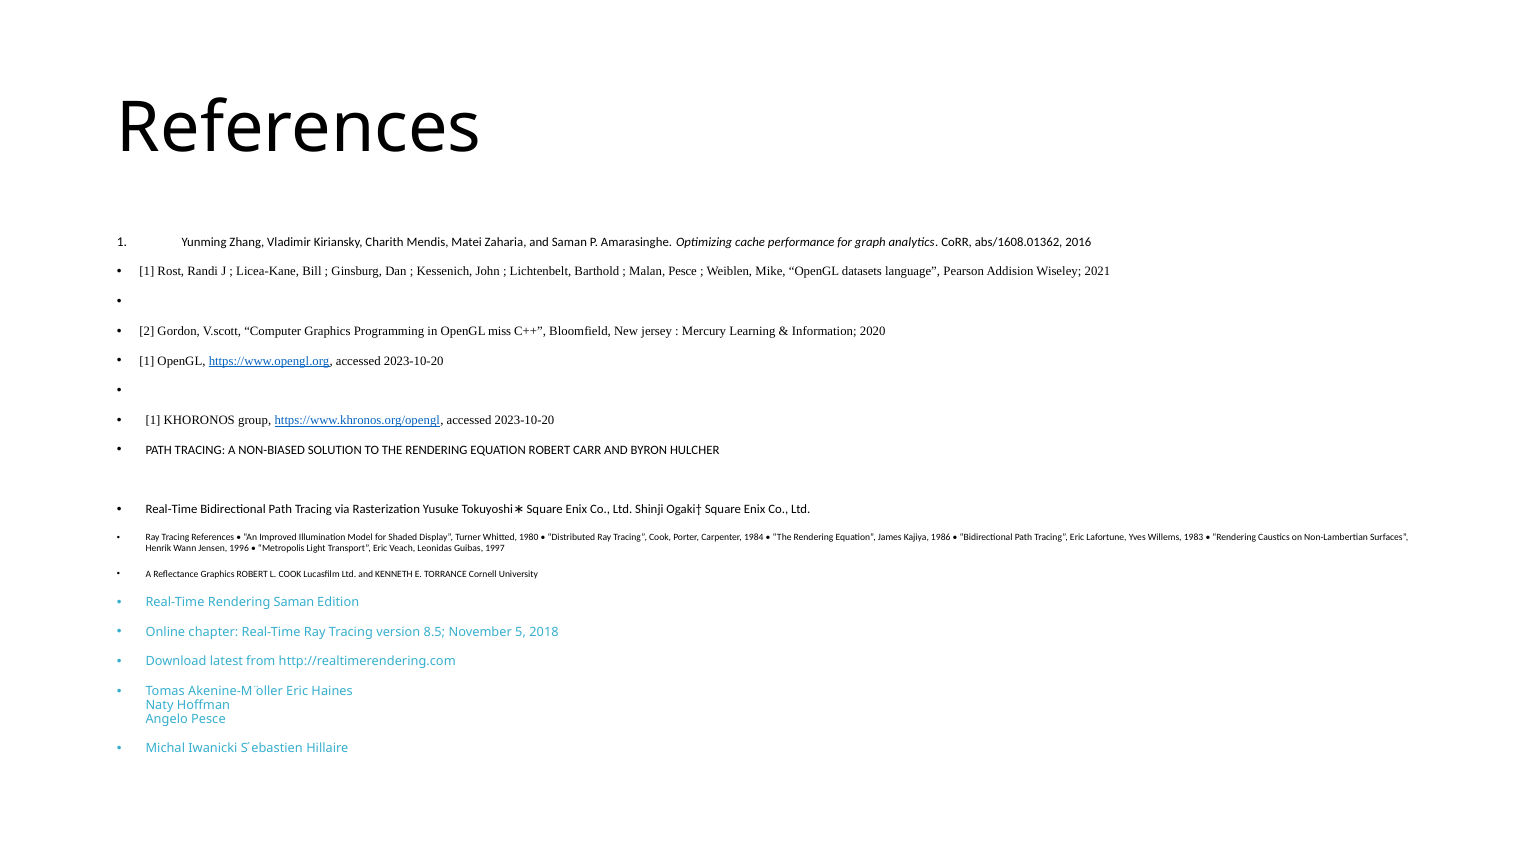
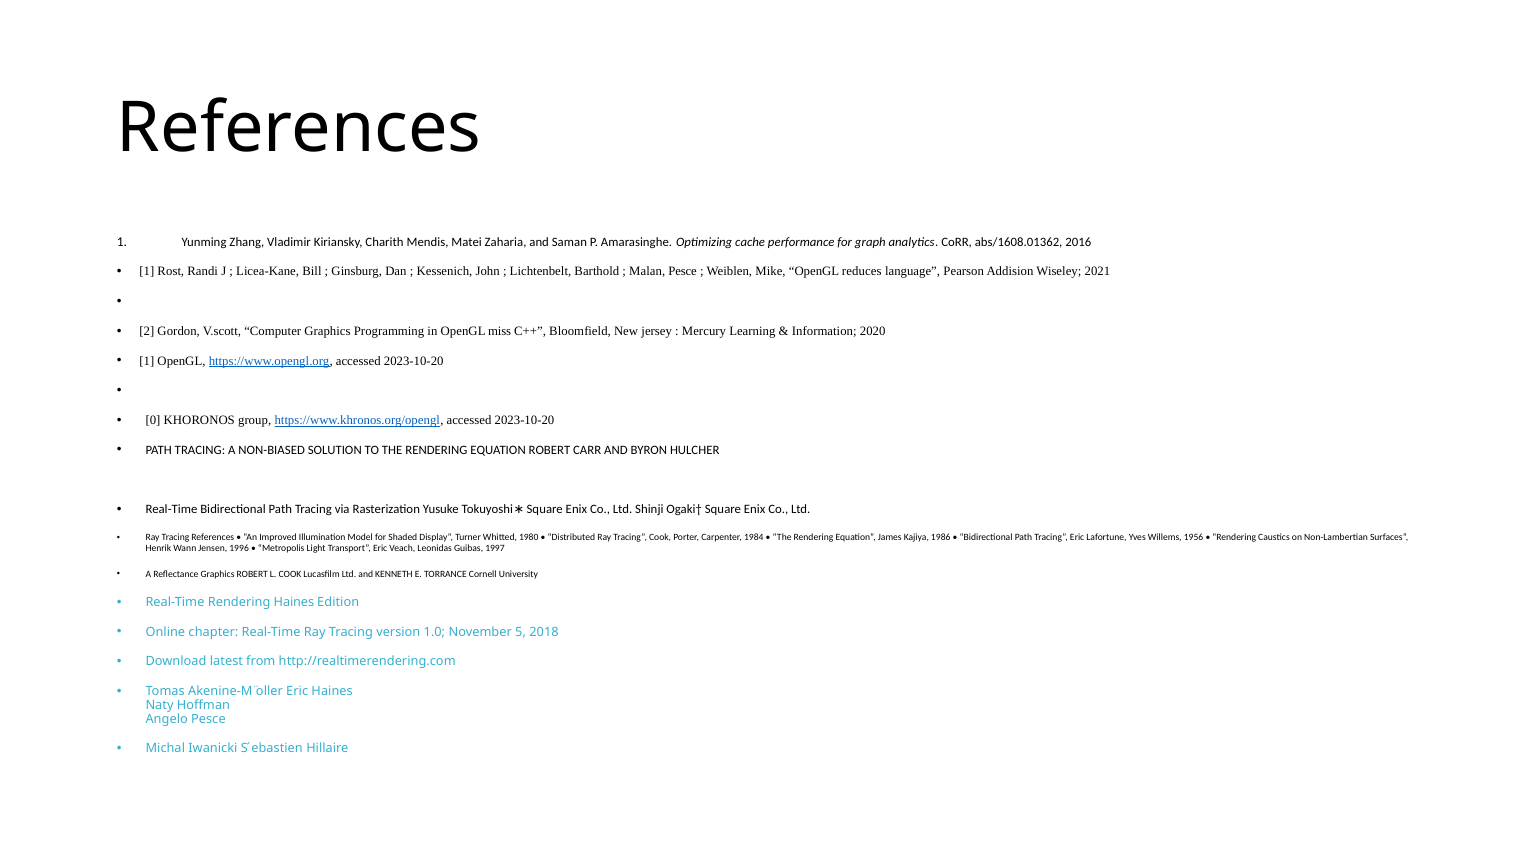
datasets: datasets -> reduces
1 at (153, 421): 1 -> 0
1983: 1983 -> 1956
Rendering Saman: Saman -> Haines
8.5: 8.5 -> 1.0
